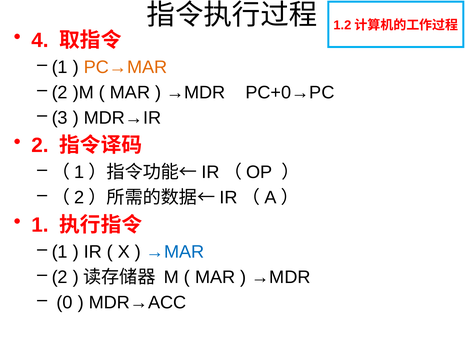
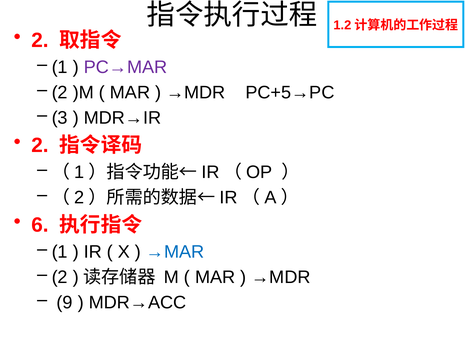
4 at (40, 40): 4 -> 2
PC→MAR colour: orange -> purple
PC+0→PC: PC+0→PC -> PC+5→PC
1 at (40, 225): 1 -> 6
0: 0 -> 9
